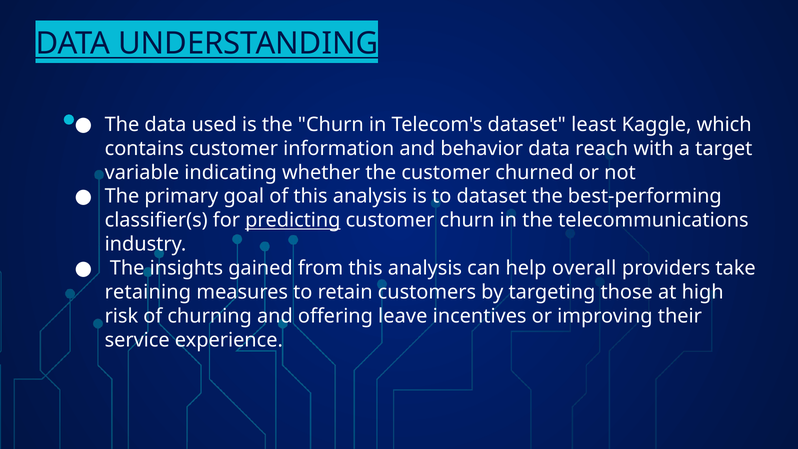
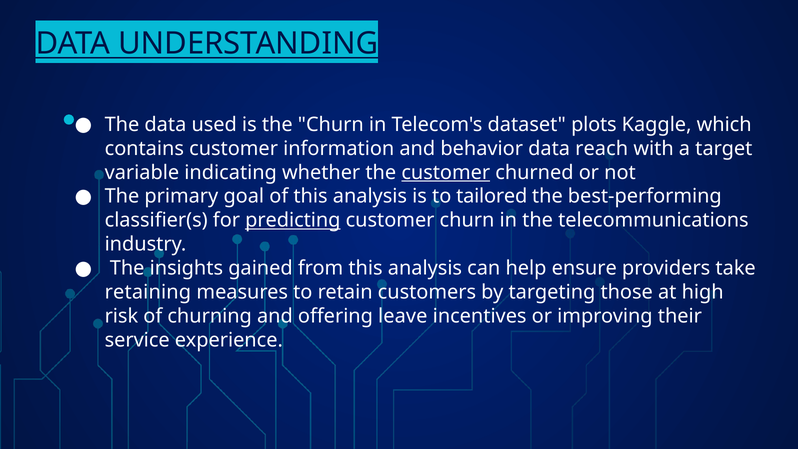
least: least -> plots
customer at (446, 172) underline: none -> present
to dataset: dataset -> tailored
overall: overall -> ensure
